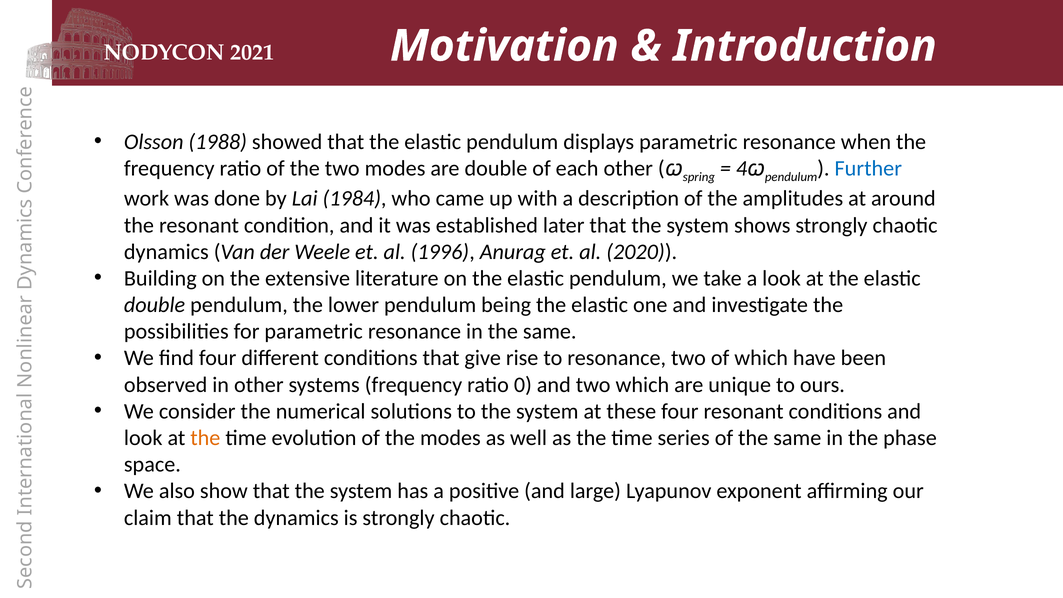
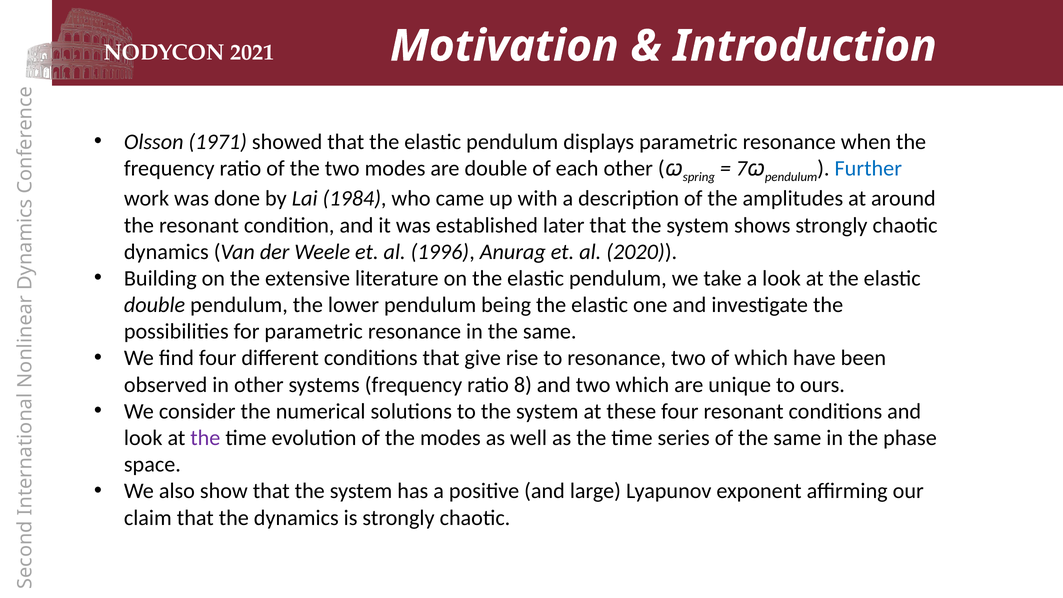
1988: 1988 -> 1971
4: 4 -> 7
0: 0 -> 8
the at (205, 438) colour: orange -> purple
